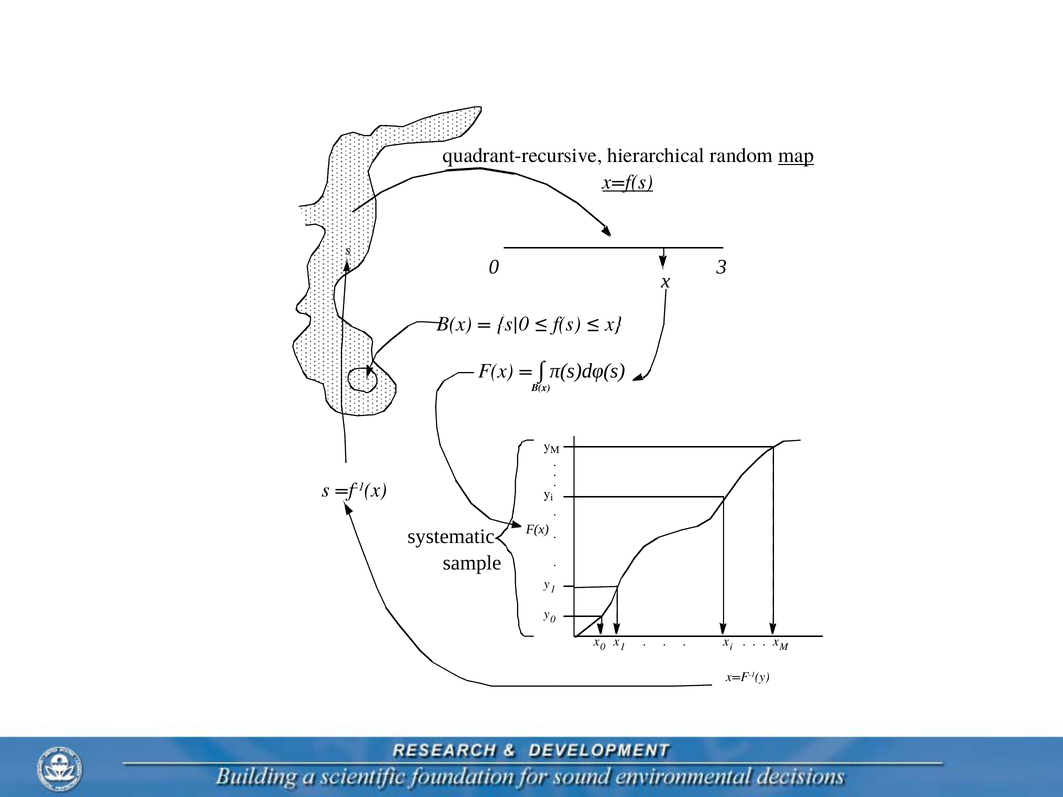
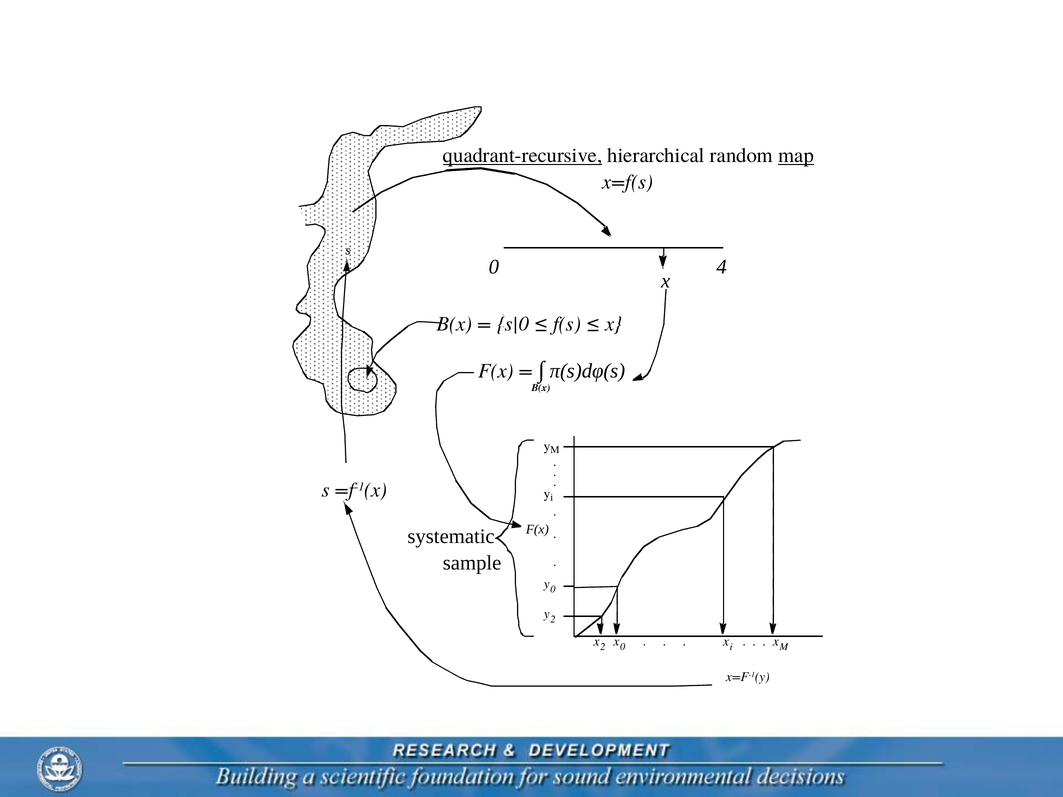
quadrant-recursive underline: none -> present
x=f(s underline: present -> none
3: 3 -> 4
y 1: 1 -> 0
y 0: 0 -> 2
x 0: 0 -> 2
x 1: 1 -> 0
